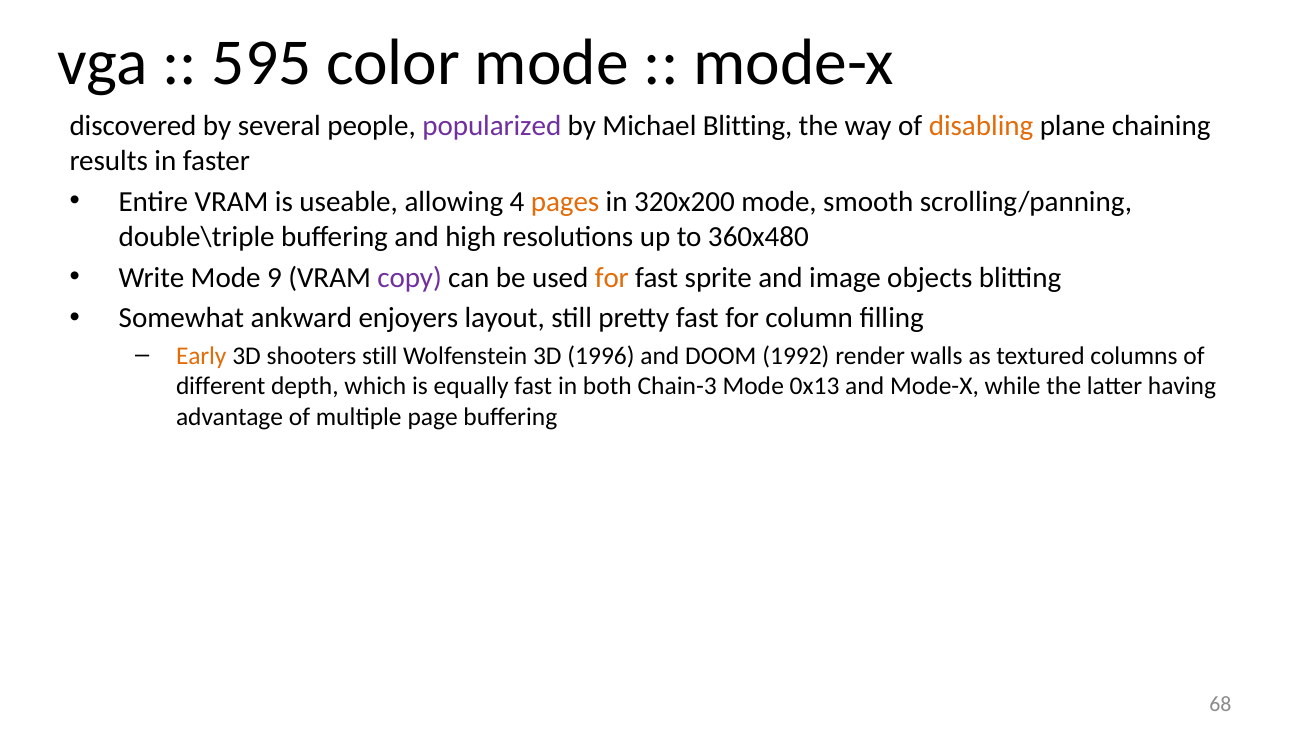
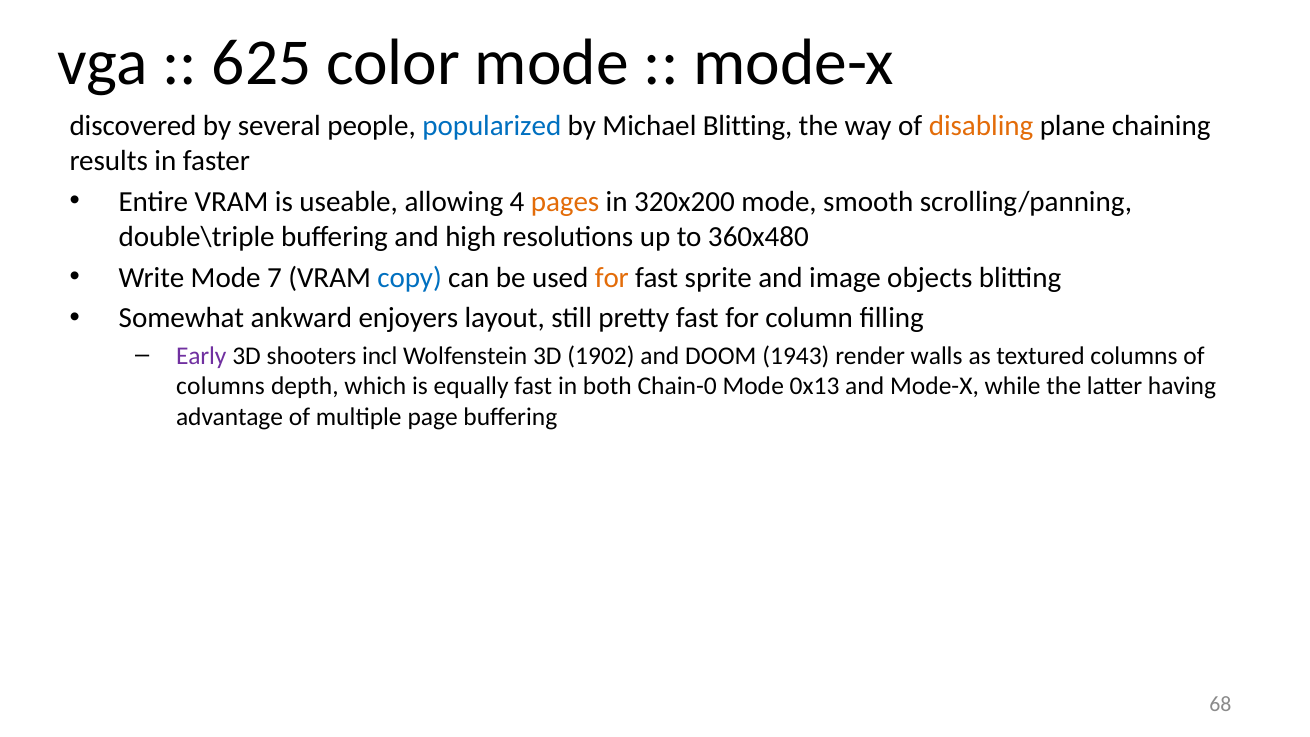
595: 595 -> 625
popularized colour: purple -> blue
9: 9 -> 7
copy colour: purple -> blue
Early colour: orange -> purple
shooters still: still -> incl
1996: 1996 -> 1902
1992: 1992 -> 1943
different at (221, 386): different -> columns
Chain-3: Chain-3 -> Chain-0
